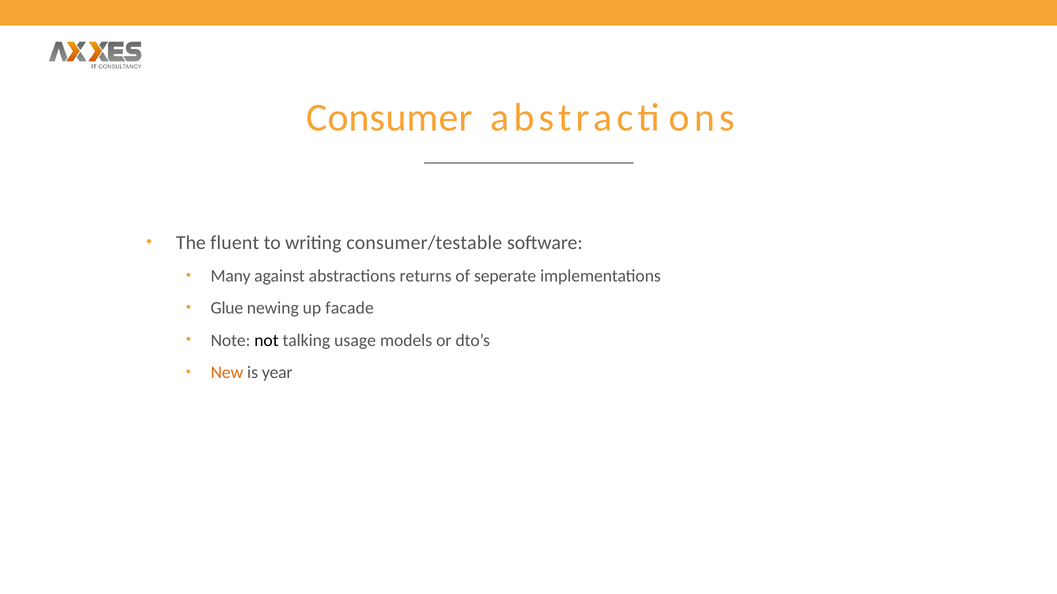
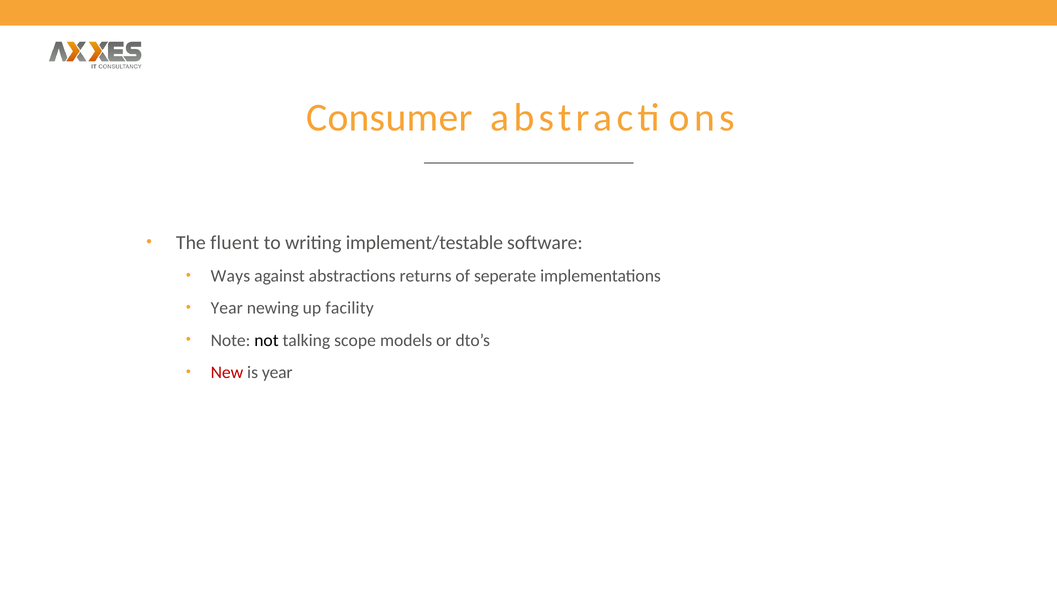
consumer/testable: consumer/testable -> implement/testable
Many: Many -> Ways
Glue at (227, 308): Glue -> Year
facade: facade -> facility
usage: usage -> scope
New colour: orange -> red
